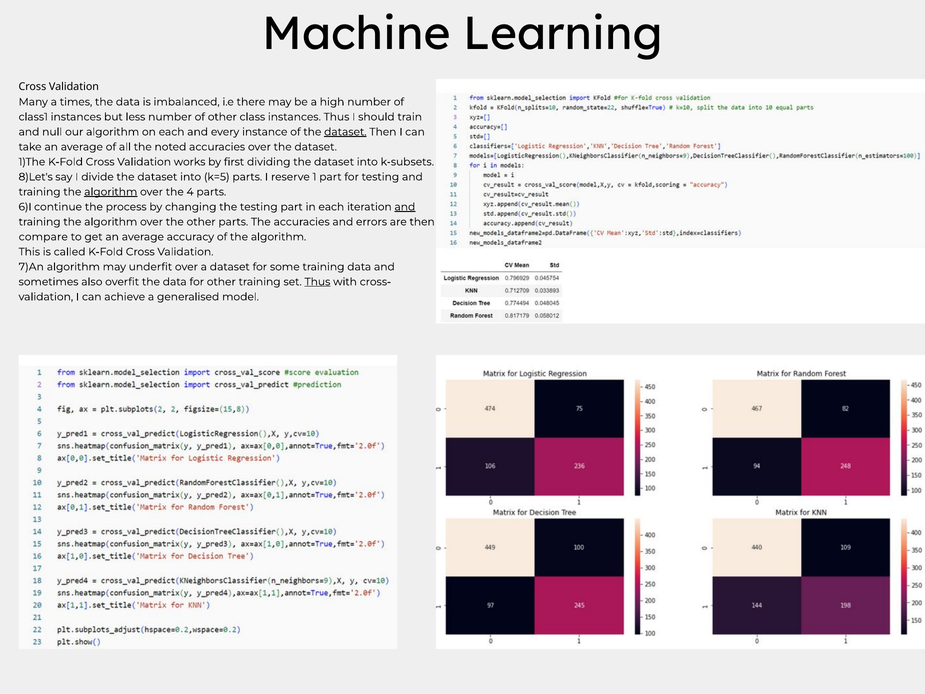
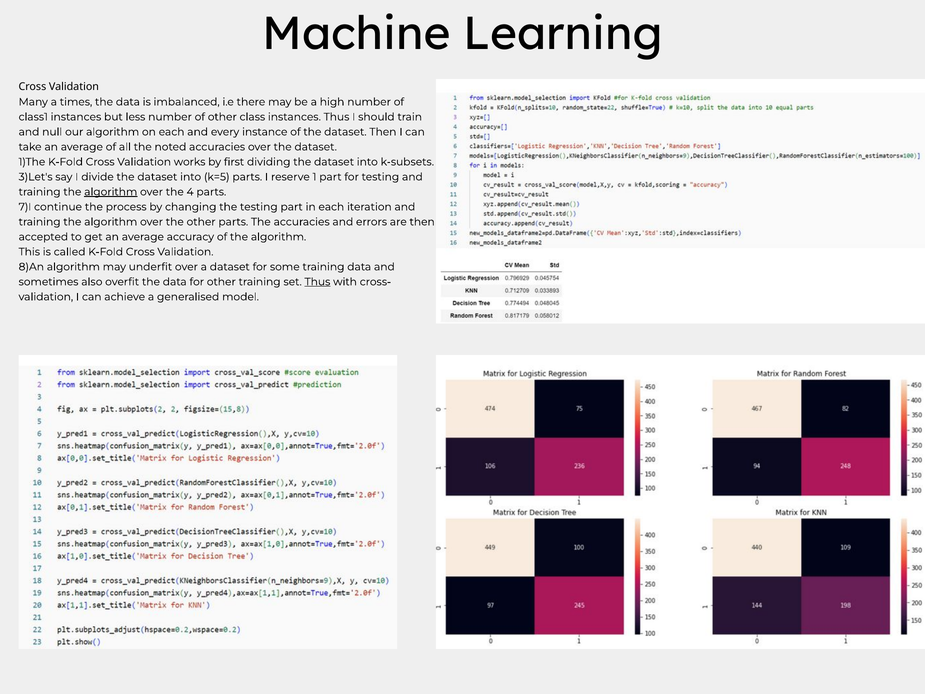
dataset at (345, 132) underline: present -> none
8)Let's: 8)Let's -> 3)Let's
6)I: 6)I -> 7)I
and at (405, 207) underline: present -> none
compare: compare -> accepted
7)An: 7)An -> 8)An
